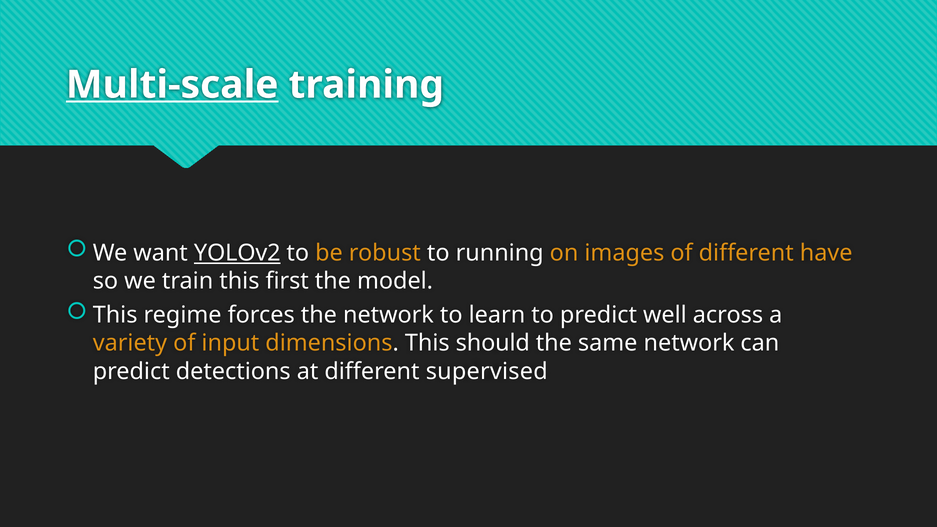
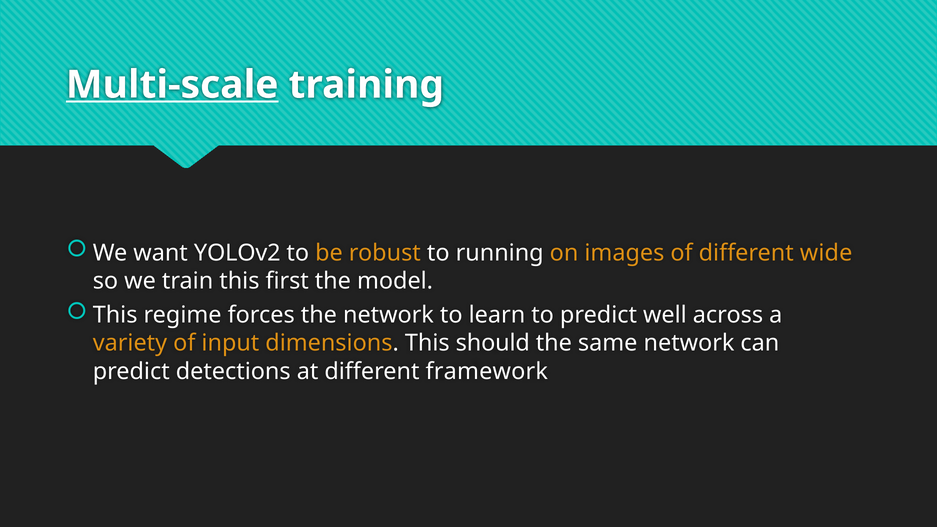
YOLOv2 underline: present -> none
have: have -> wide
supervised: supervised -> framework
